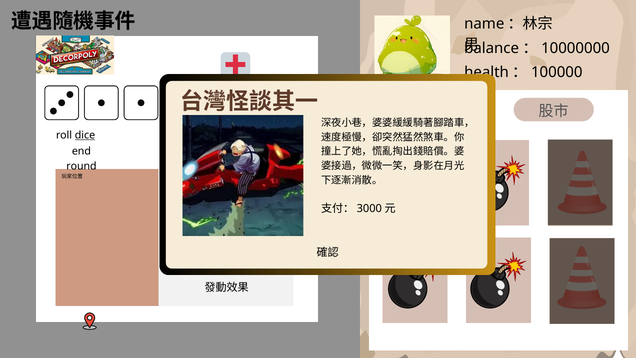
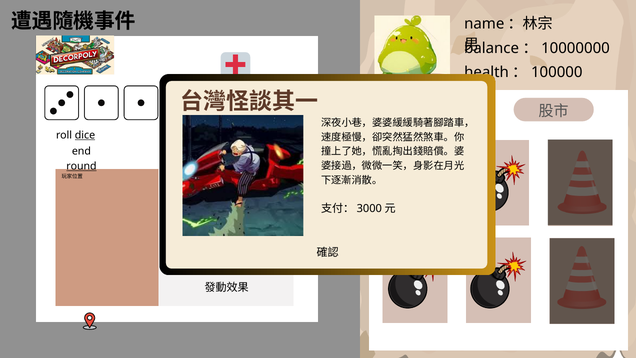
round underline: none -> present
